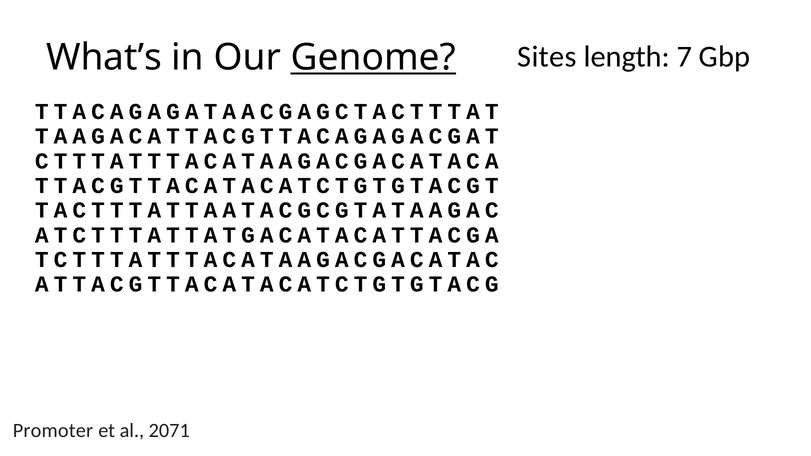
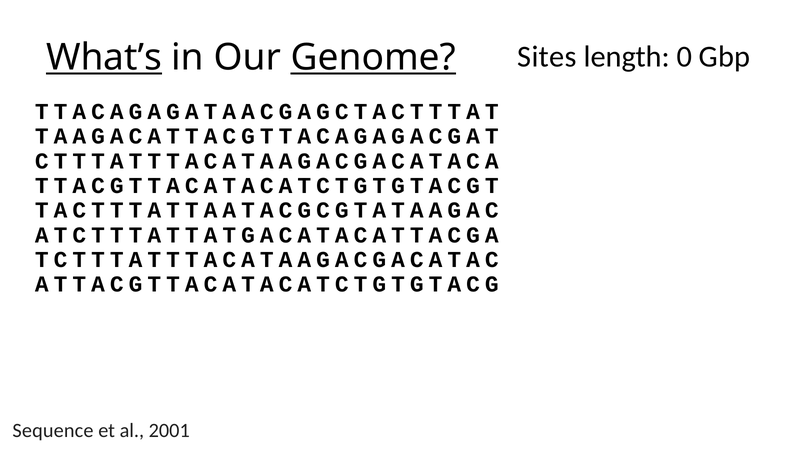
7: 7 -> 0
What’s underline: none -> present
Promoter: Promoter -> Sequence
2071: 2071 -> 2001
